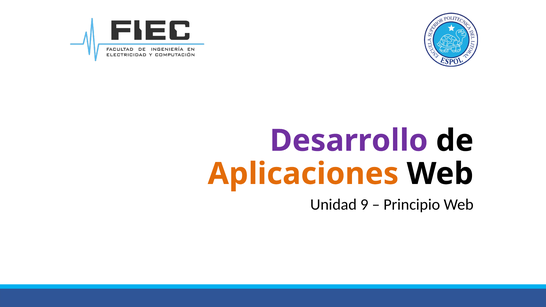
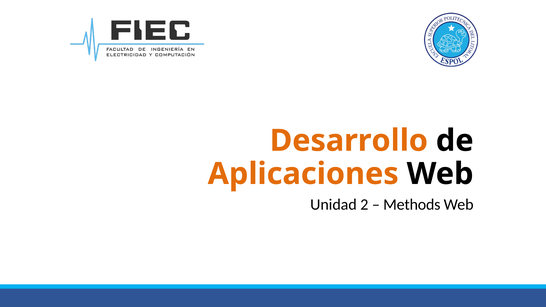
Desarrollo colour: purple -> orange
9: 9 -> 2
Principio: Principio -> Methods
